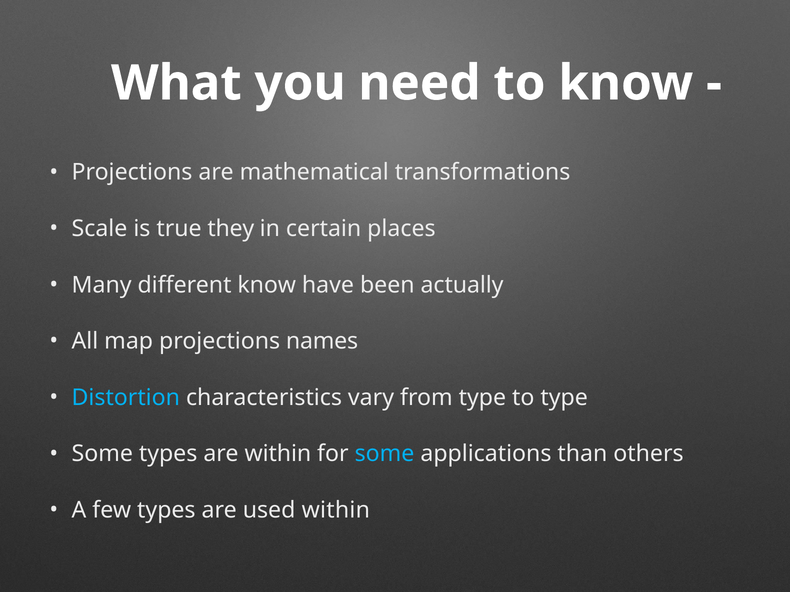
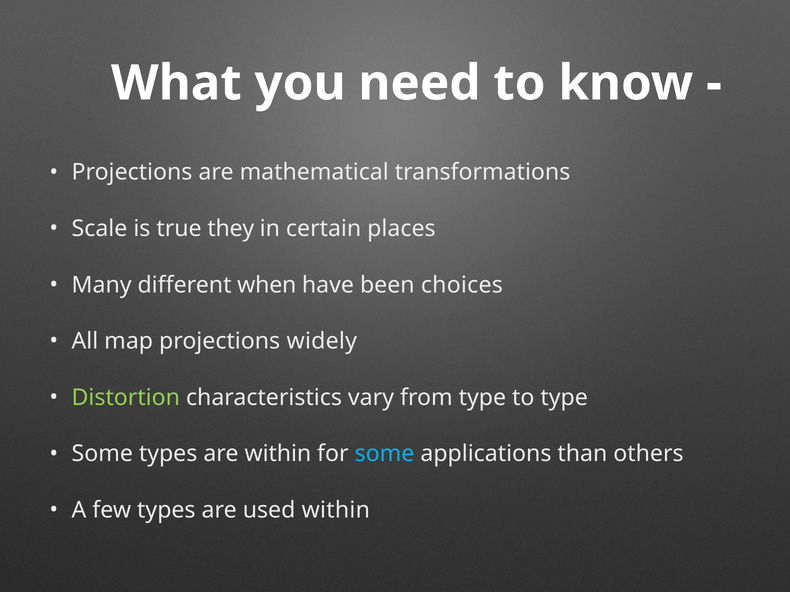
different know: know -> when
actually: actually -> choices
names: names -> widely
Distortion colour: light blue -> light green
